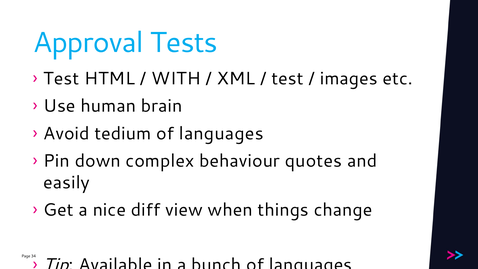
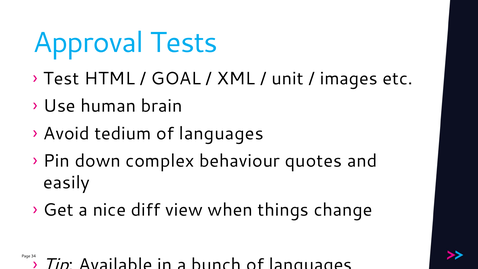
WITH: WITH -> GOAL
test at (287, 78): test -> unit
